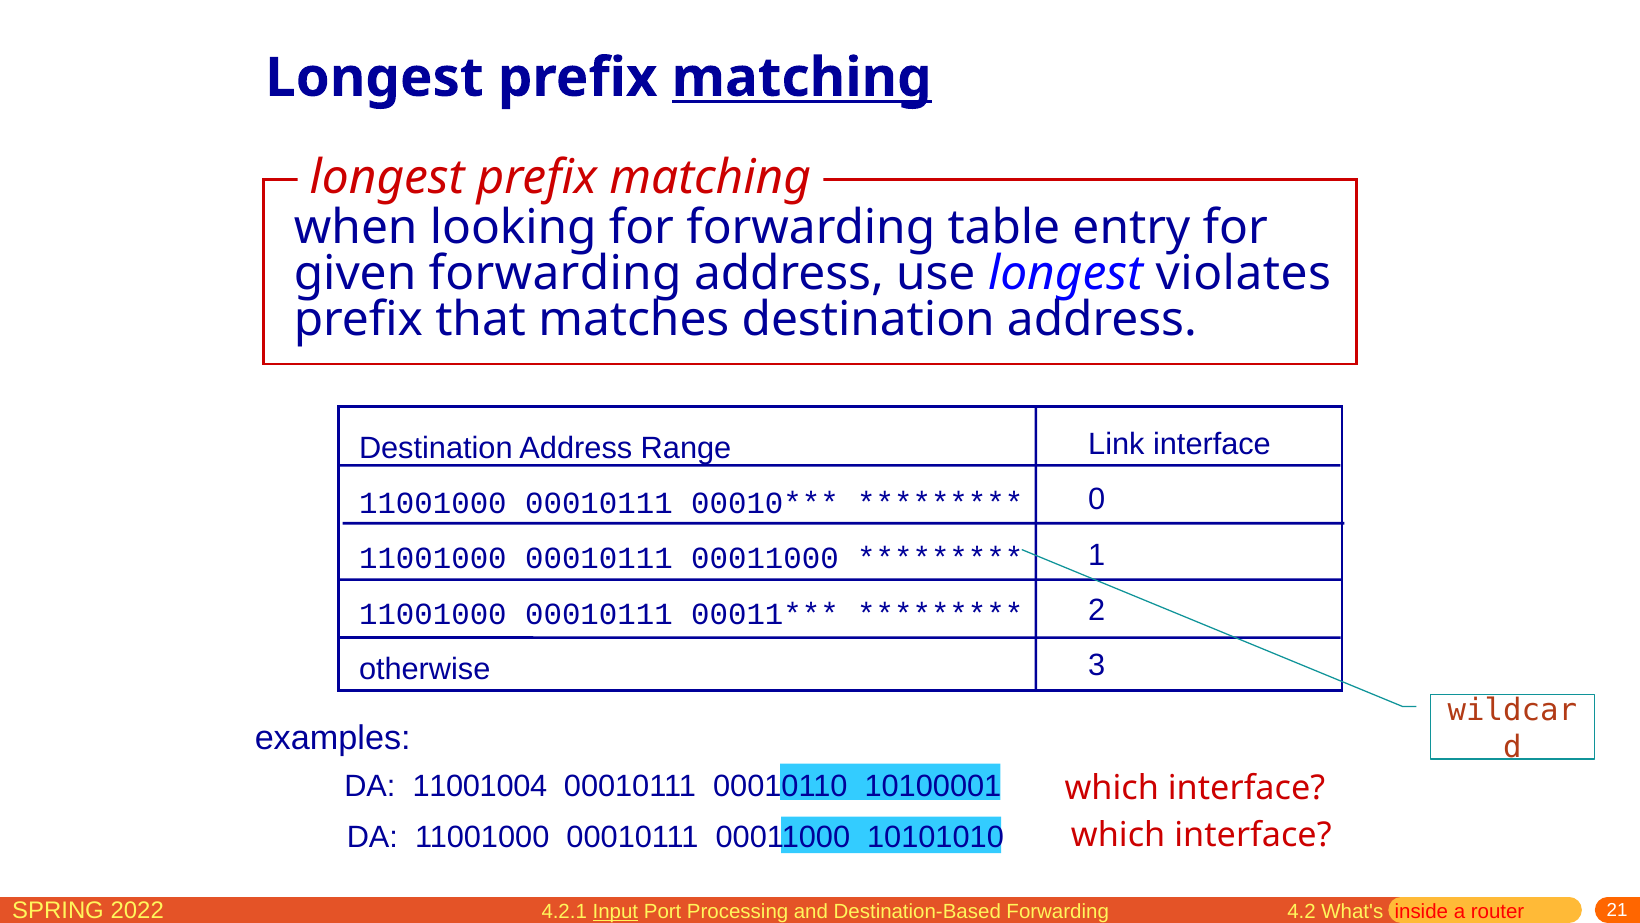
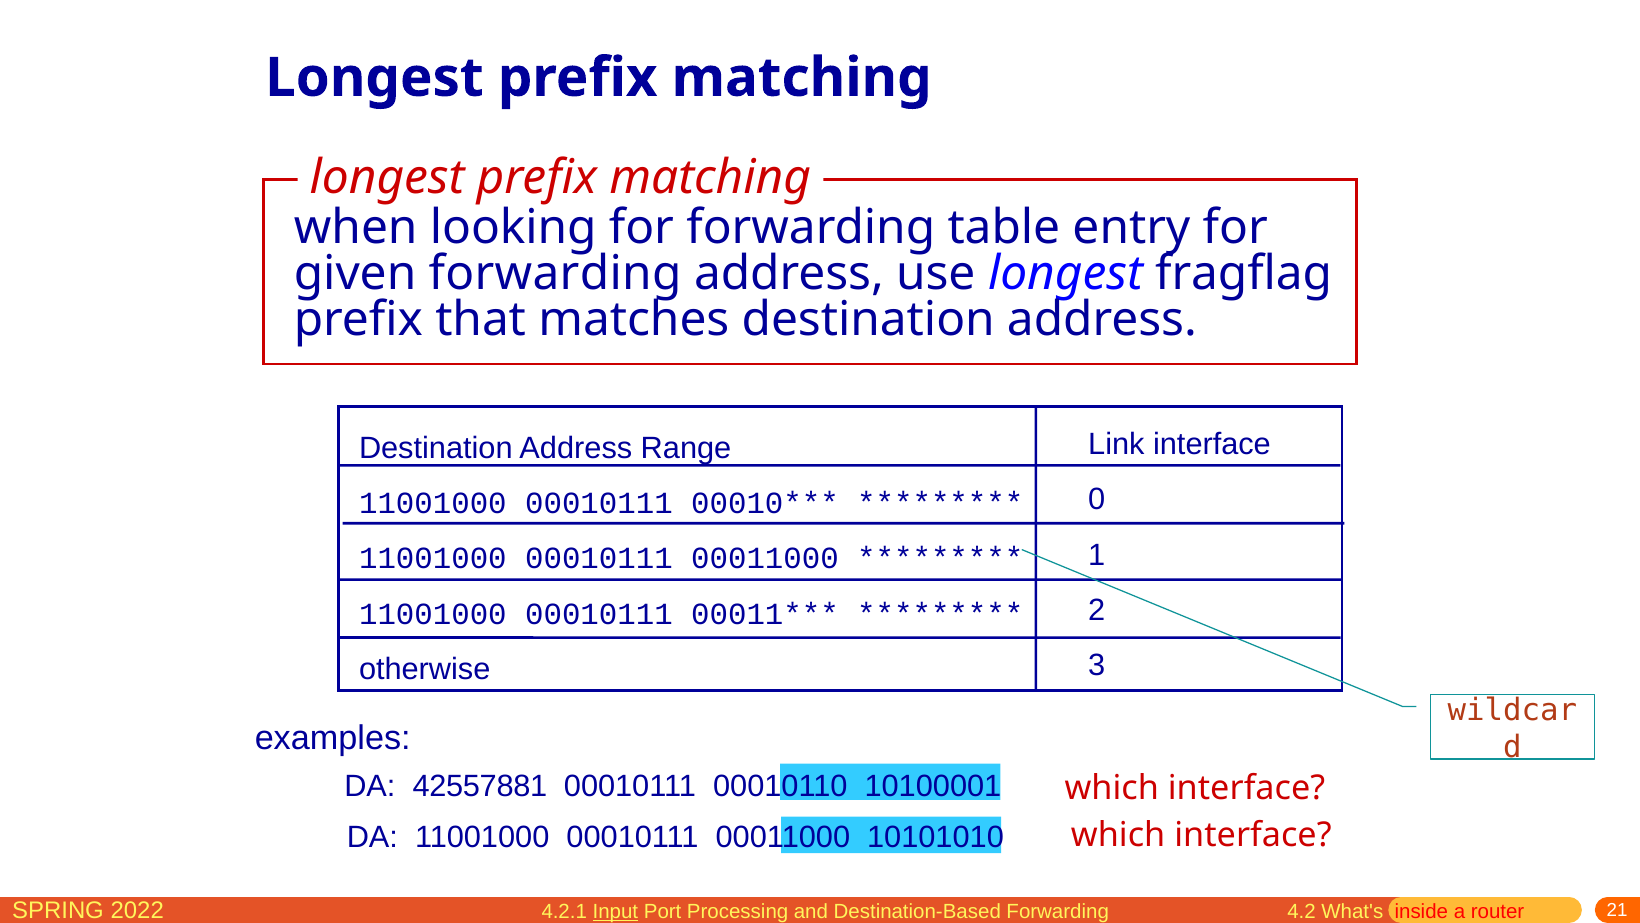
matching at (802, 78) underline: present -> none
violates: violates -> fragflag
11001004: 11001004 -> 42557881
